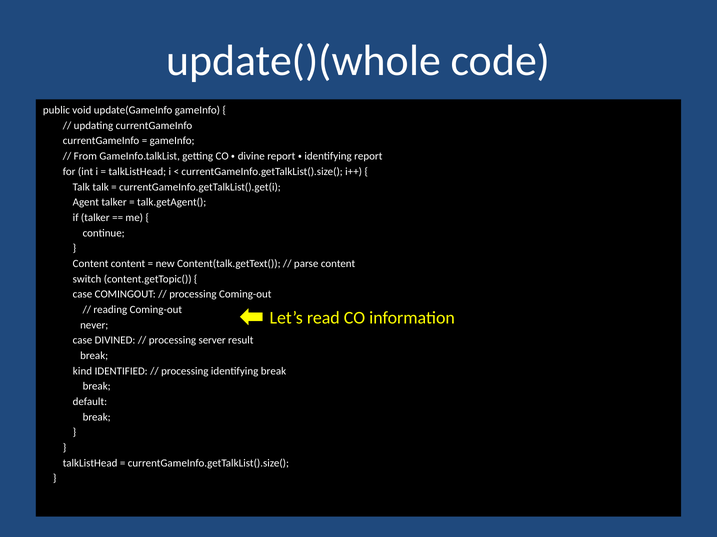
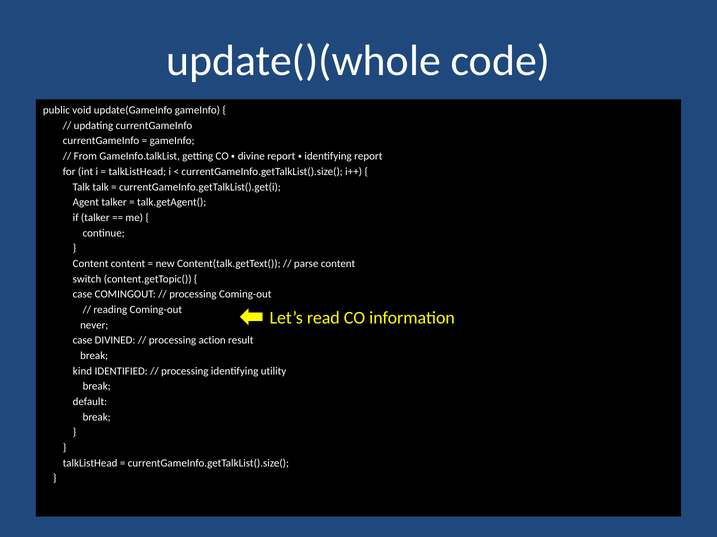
server: server -> action
identifying break: break -> utility
